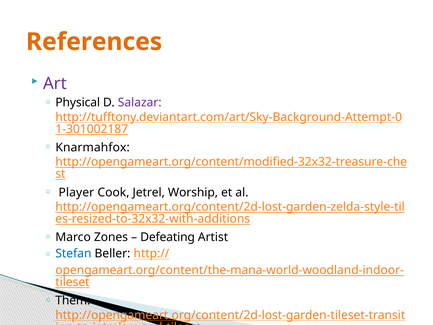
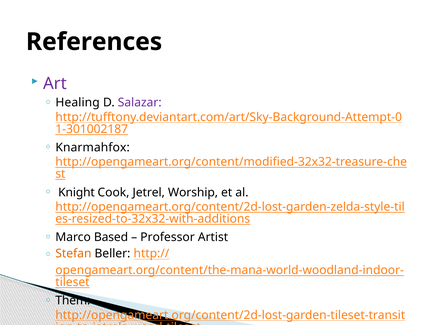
References colour: orange -> black
Physical: Physical -> Healing
Player: Player -> Knight
Zones: Zones -> Based
Defeating: Defeating -> Professor
Stefan colour: blue -> orange
